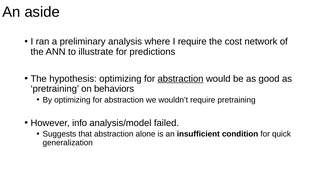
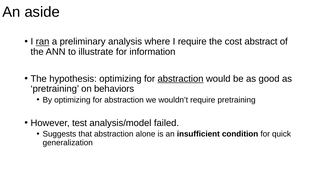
ran underline: none -> present
network: network -> abstract
predictions: predictions -> information
info: info -> test
